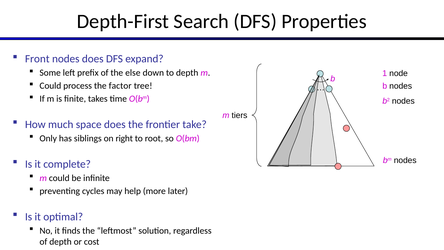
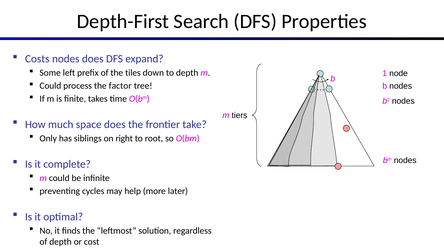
Front: Front -> Costs
else: else -> tiles
